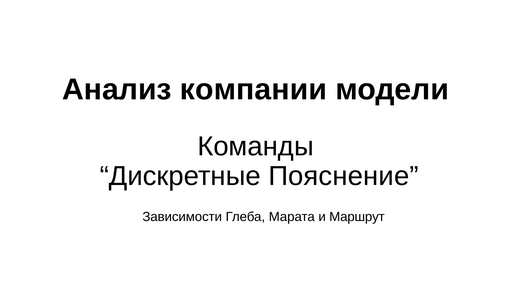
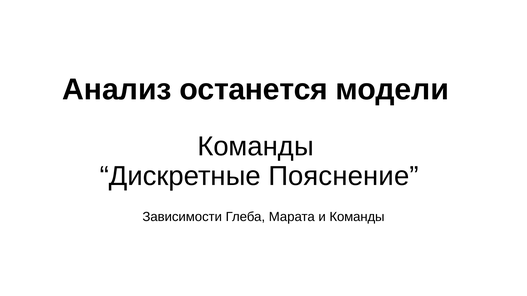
компании: компании -> останется
и Маршрут: Маршрут -> Команды
